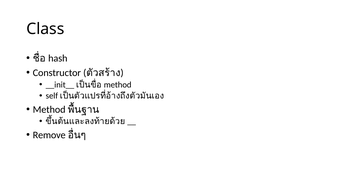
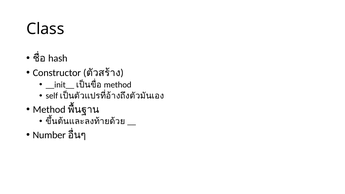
Remove: Remove -> Number
